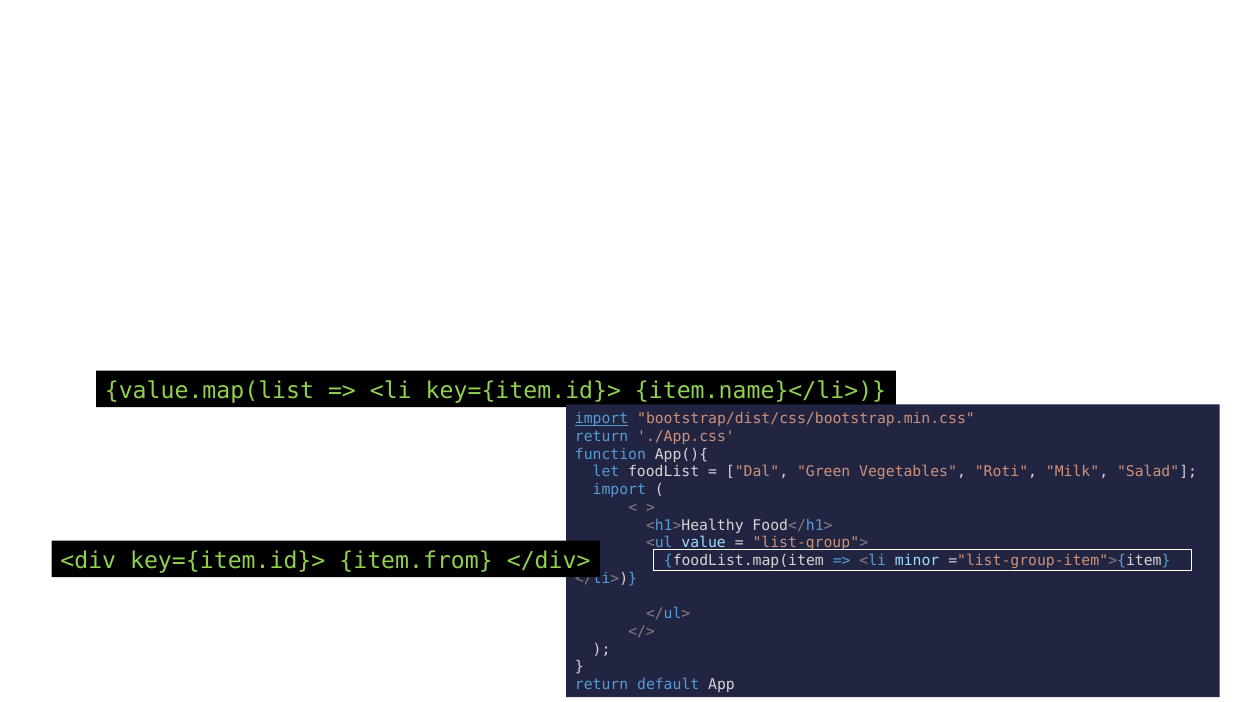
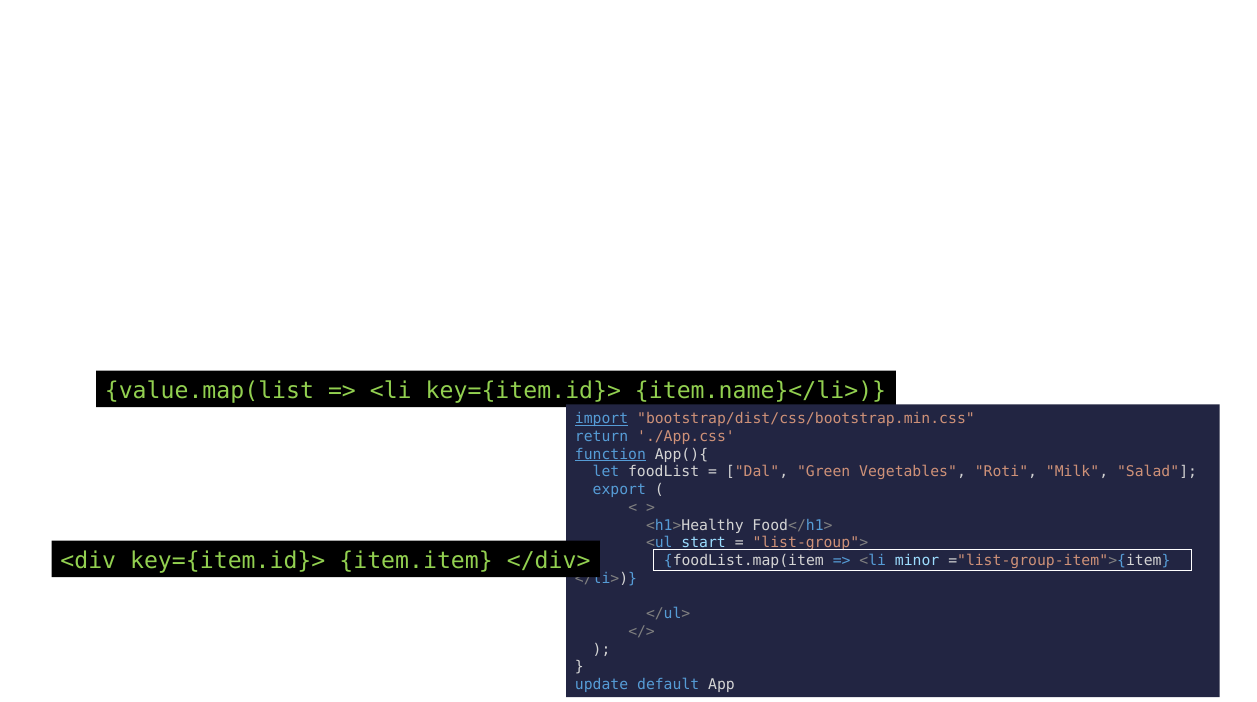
function underline: none -> present
import at (619, 490): import -> export
value: value -> start
item.from: item.from -> item.item
return at (602, 685): return -> update
